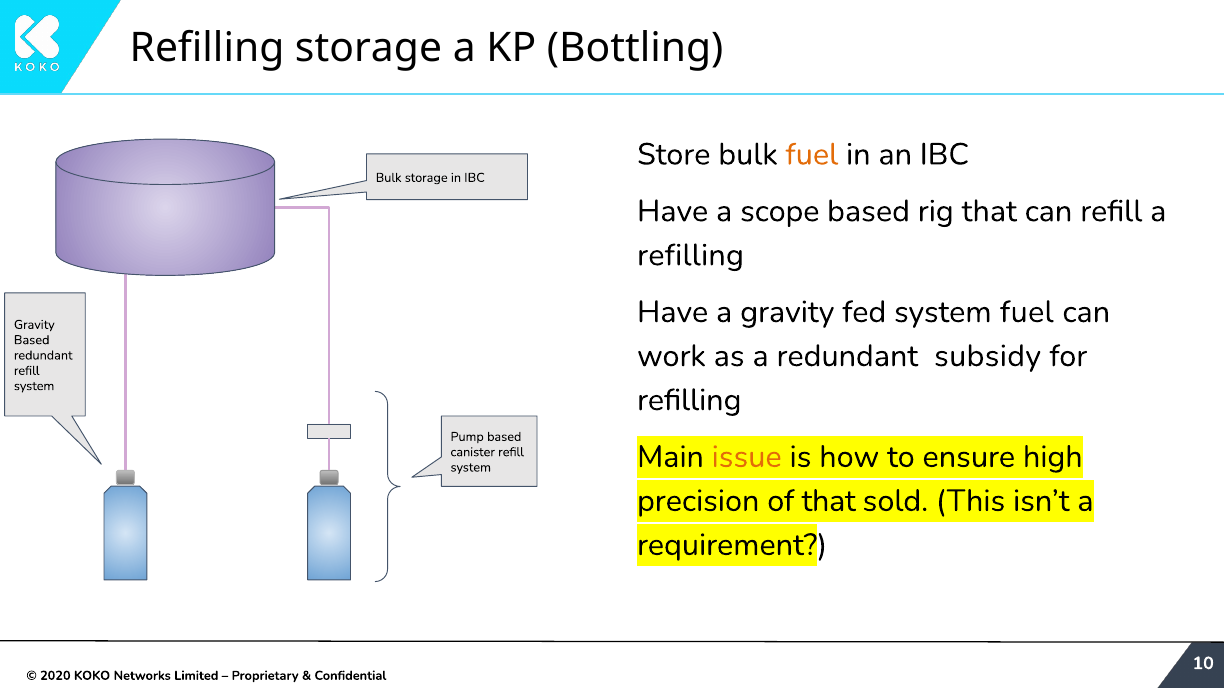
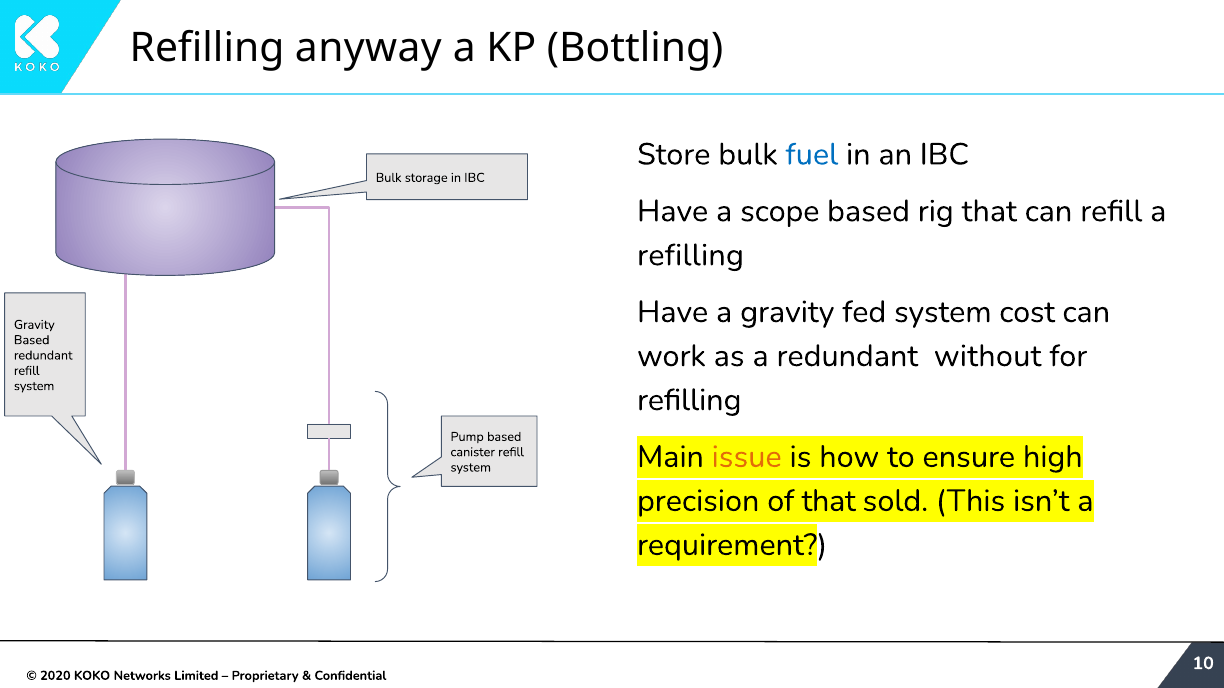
Refilling storage: storage -> anyway
fuel at (812, 154) colour: orange -> blue
system fuel: fuel -> cost
subsidy: subsidy -> without
